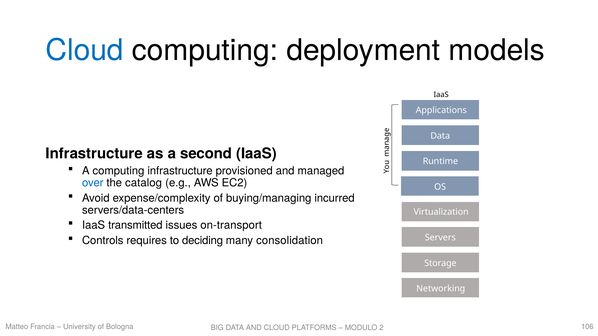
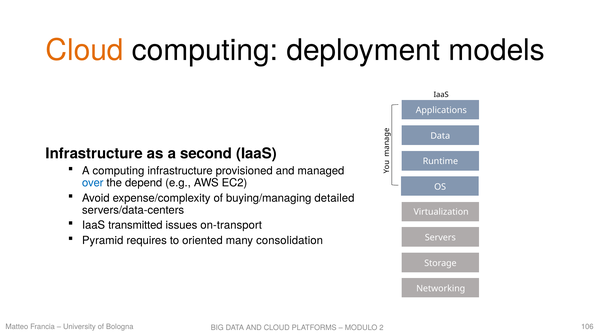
Cloud at (85, 50) colour: blue -> orange
catalog: catalog -> depend
incurred: incurred -> detailed
Controls: Controls -> Pyramid
deciding: deciding -> oriented
